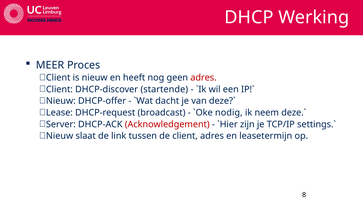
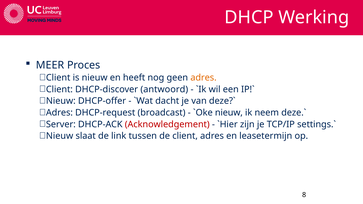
adres at (203, 78) colour: red -> orange
startende: startende -> antwoord
Lease at (59, 113): Lease -> Adres
nodig at (229, 113): nodig -> nieuw
